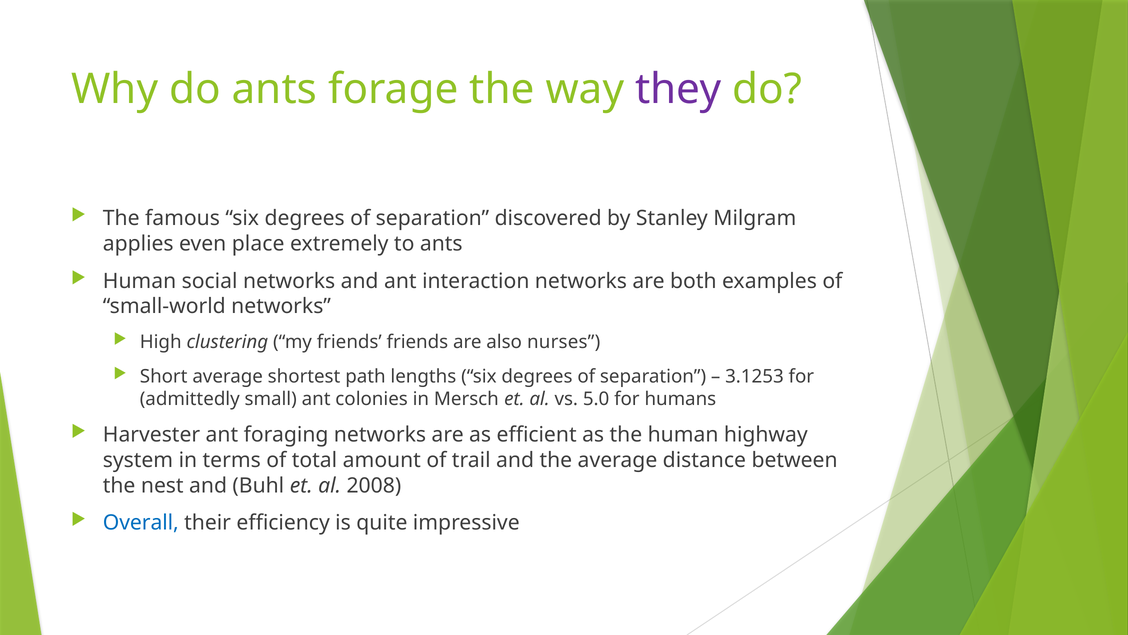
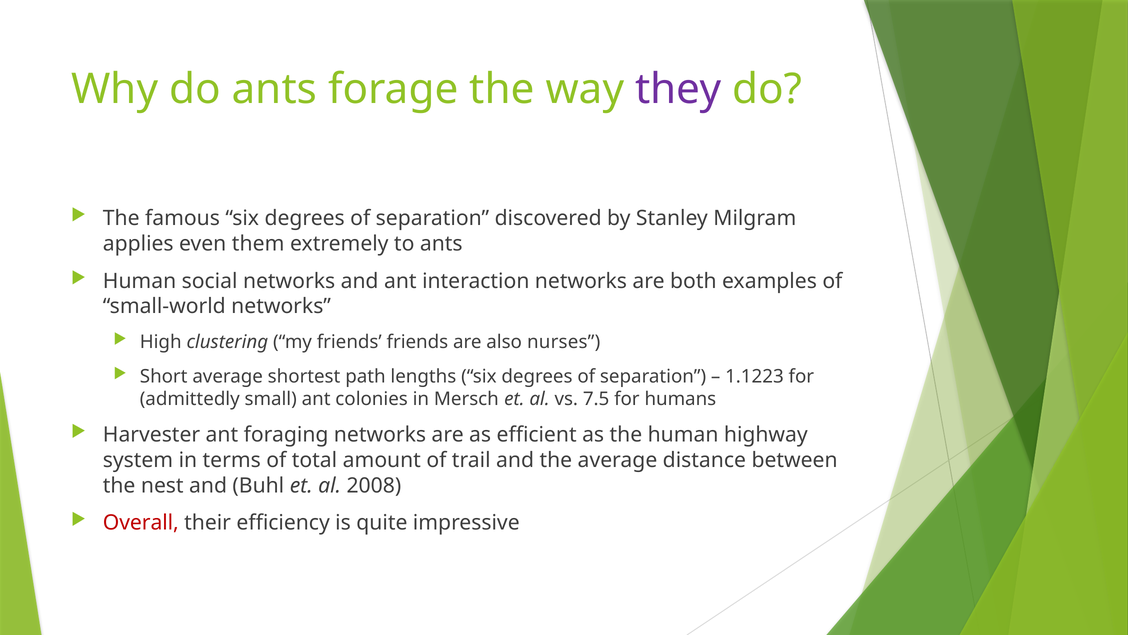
place: place -> them
3.1253: 3.1253 -> 1.1223
5.0: 5.0 -> 7.5
Overall colour: blue -> red
